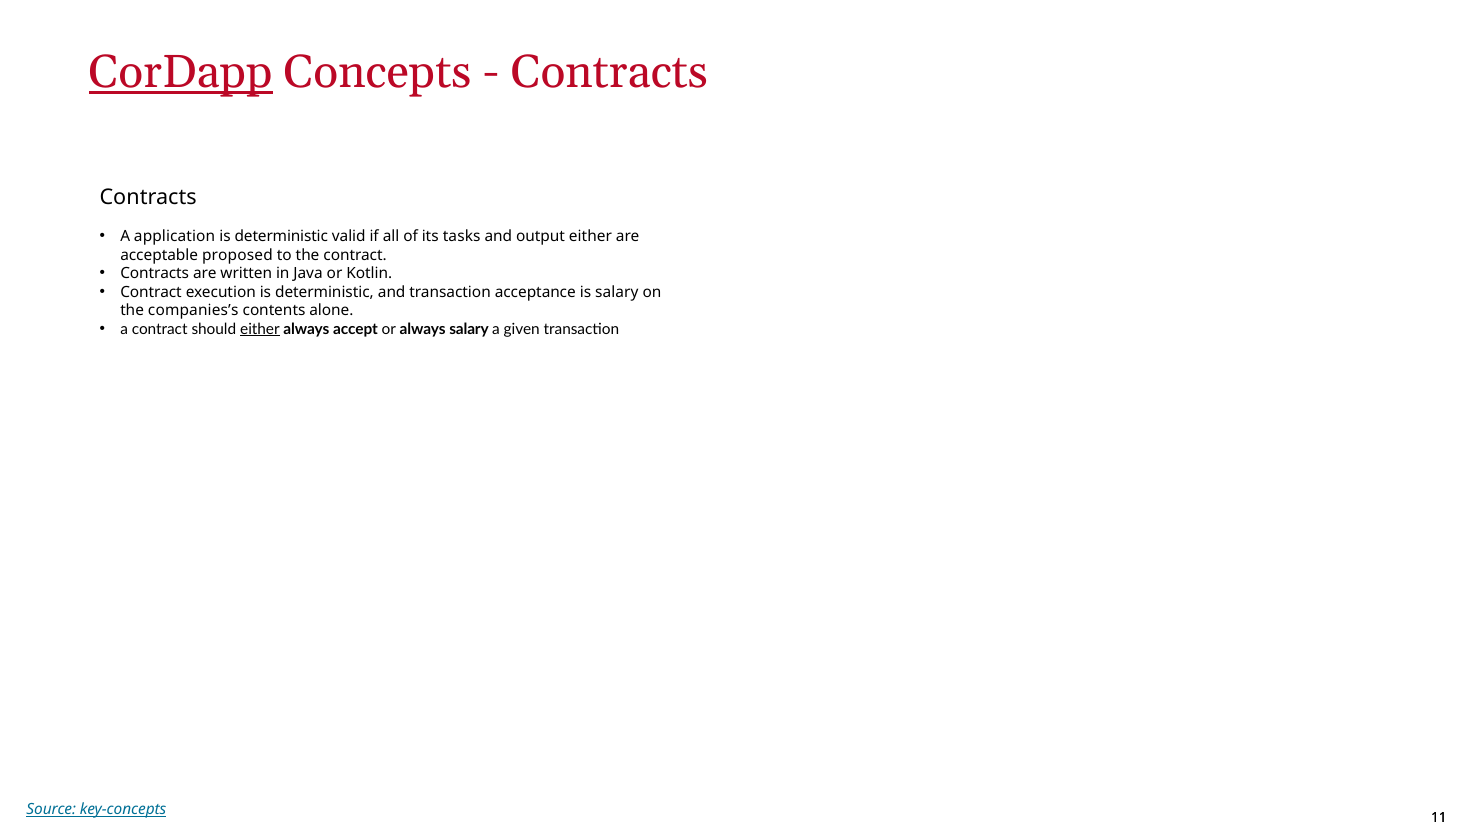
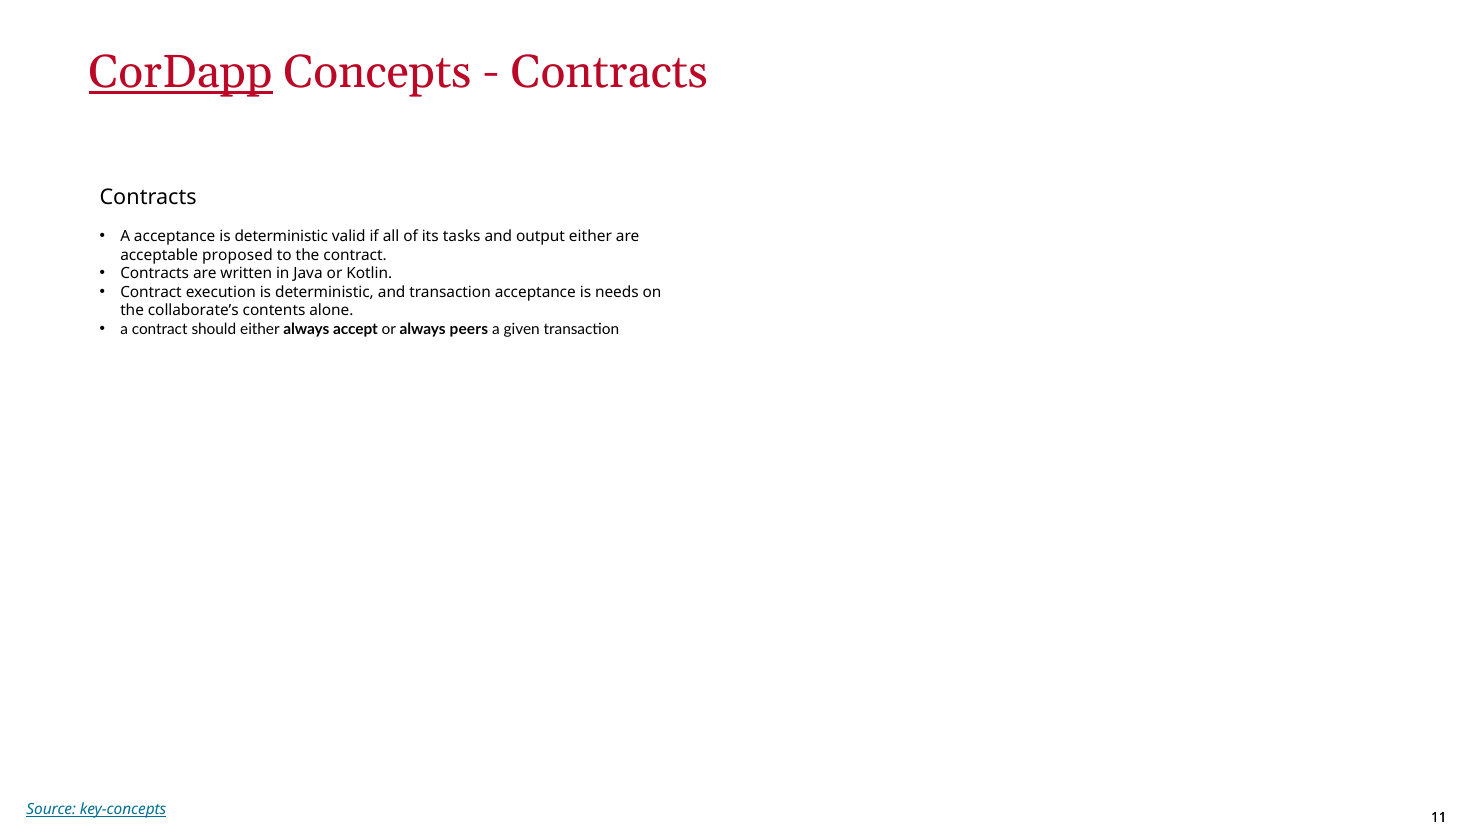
A application: application -> acceptance
is salary: salary -> needs
companies’s: companies’s -> collaborate’s
either at (260, 329) underline: present -> none
always salary: salary -> peers
